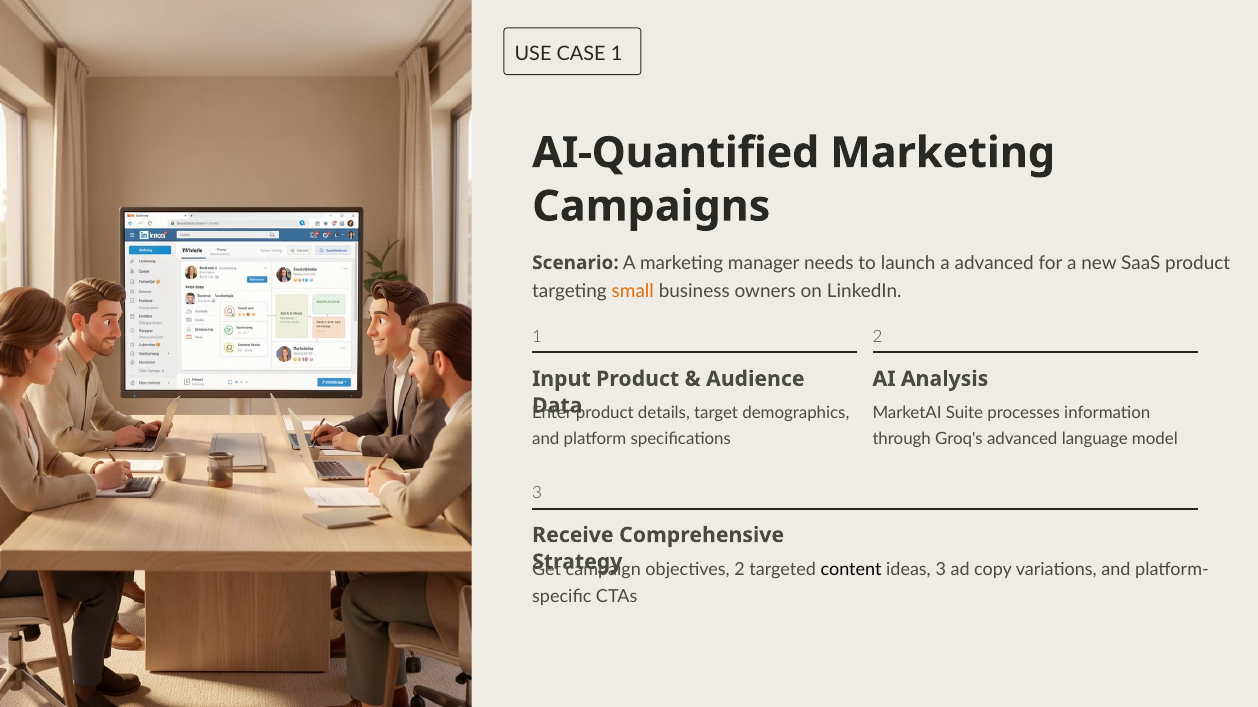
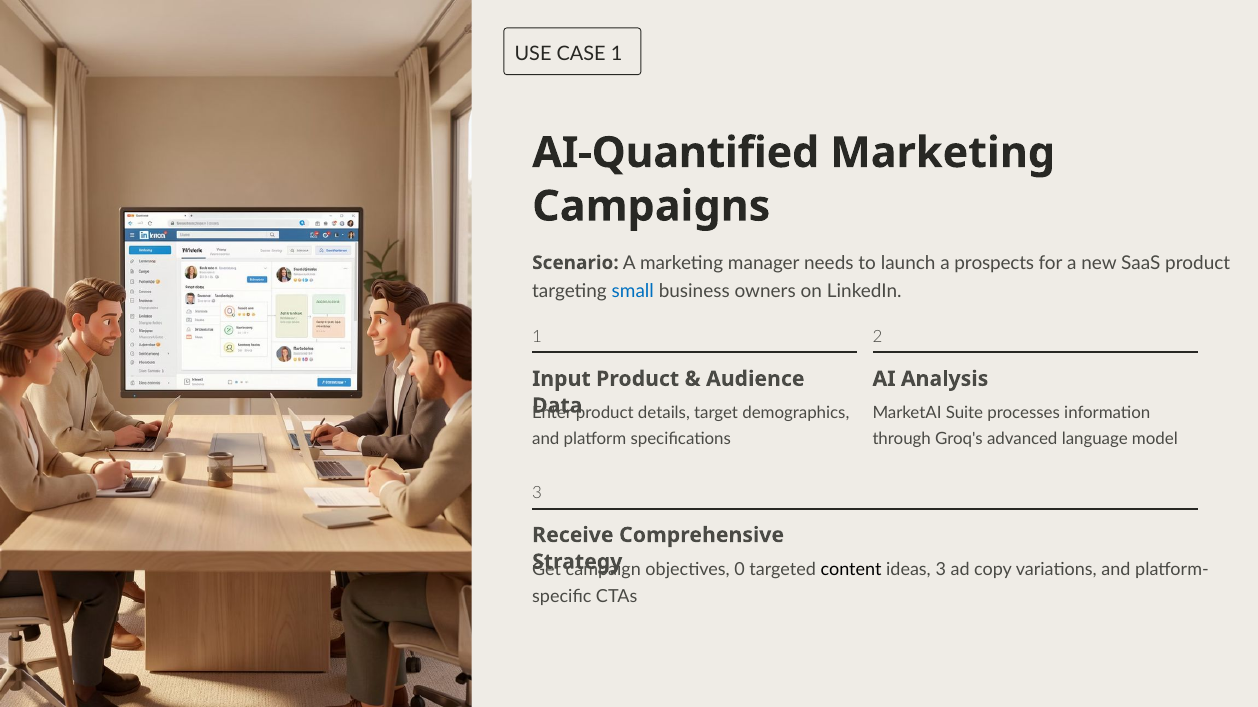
a advanced: advanced -> prospects
small colour: orange -> blue
objectives 2: 2 -> 0
